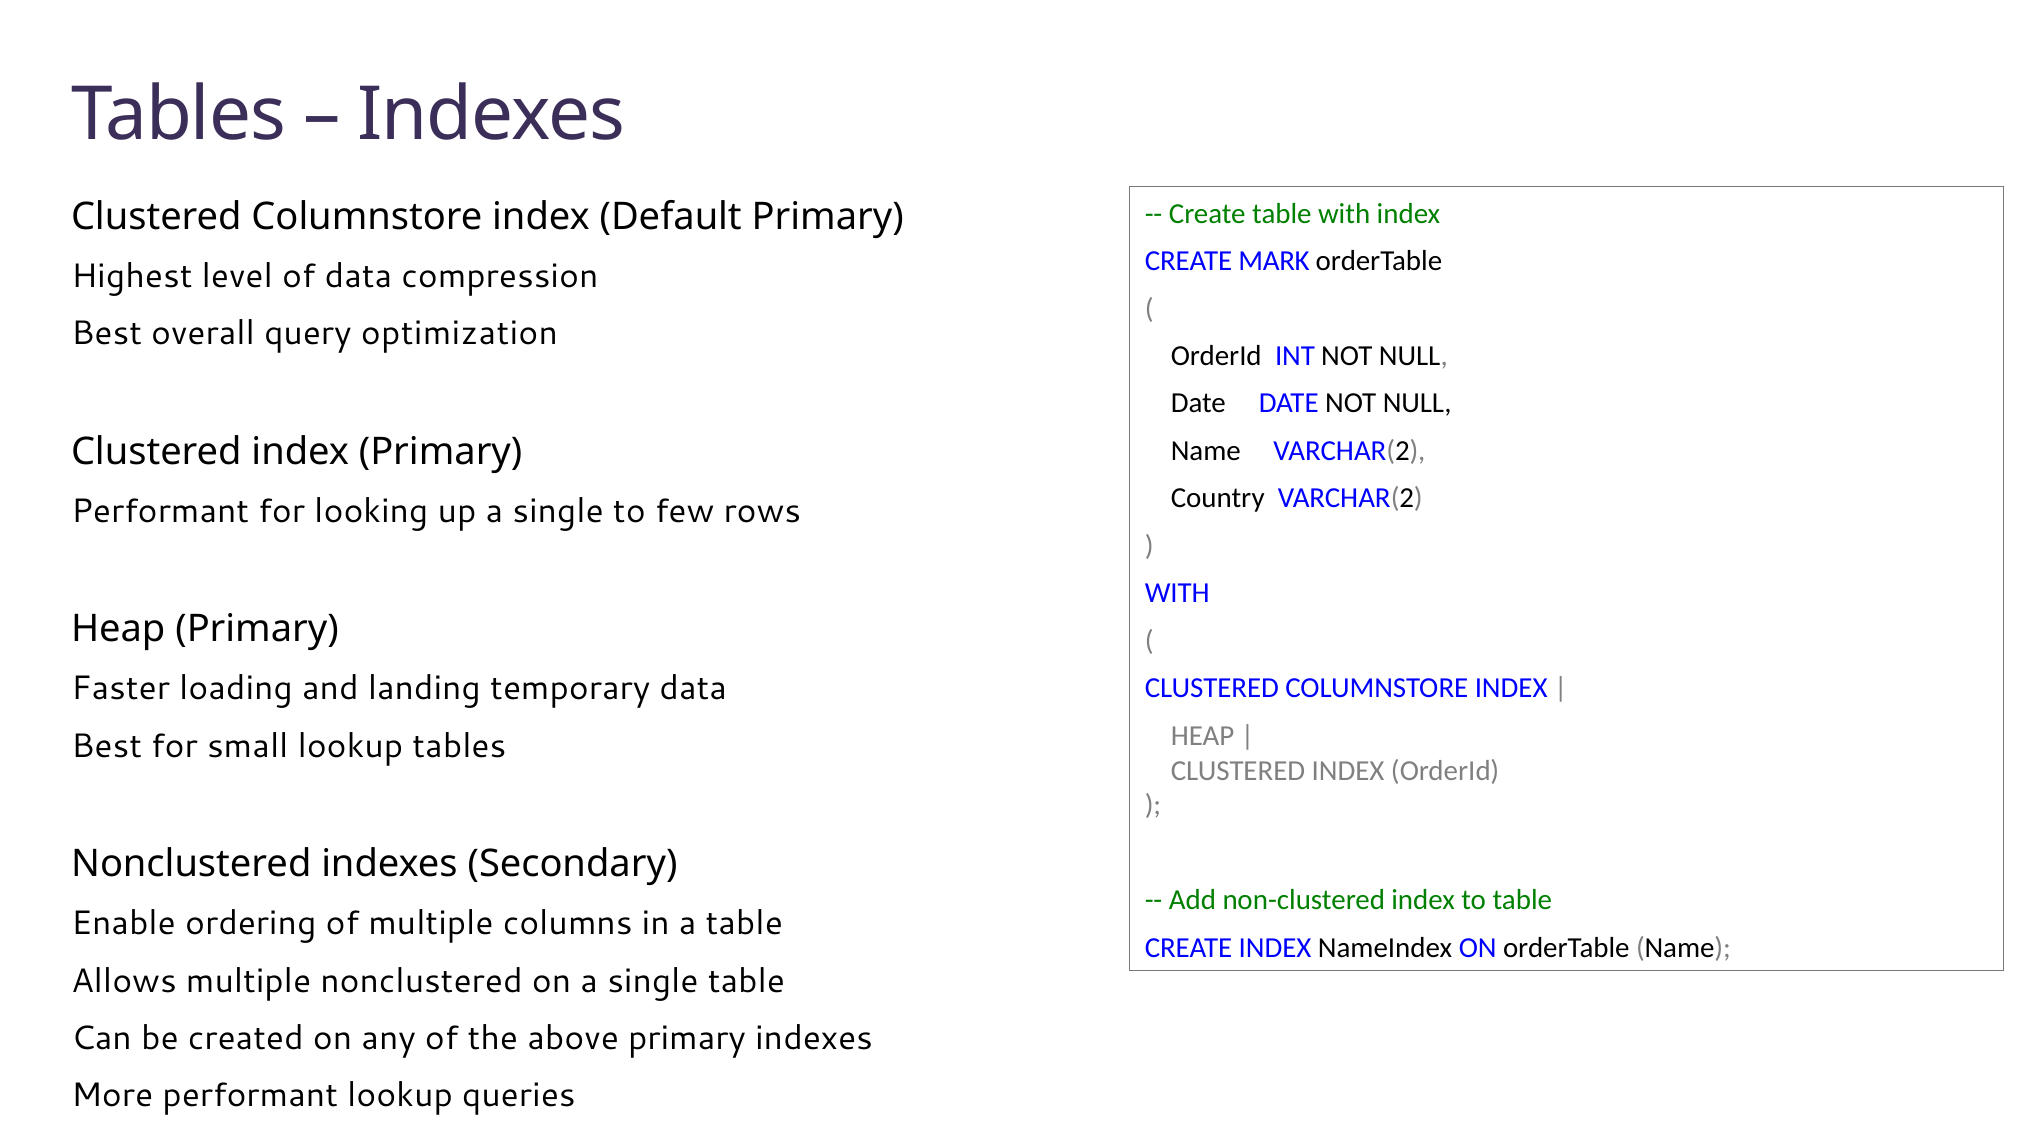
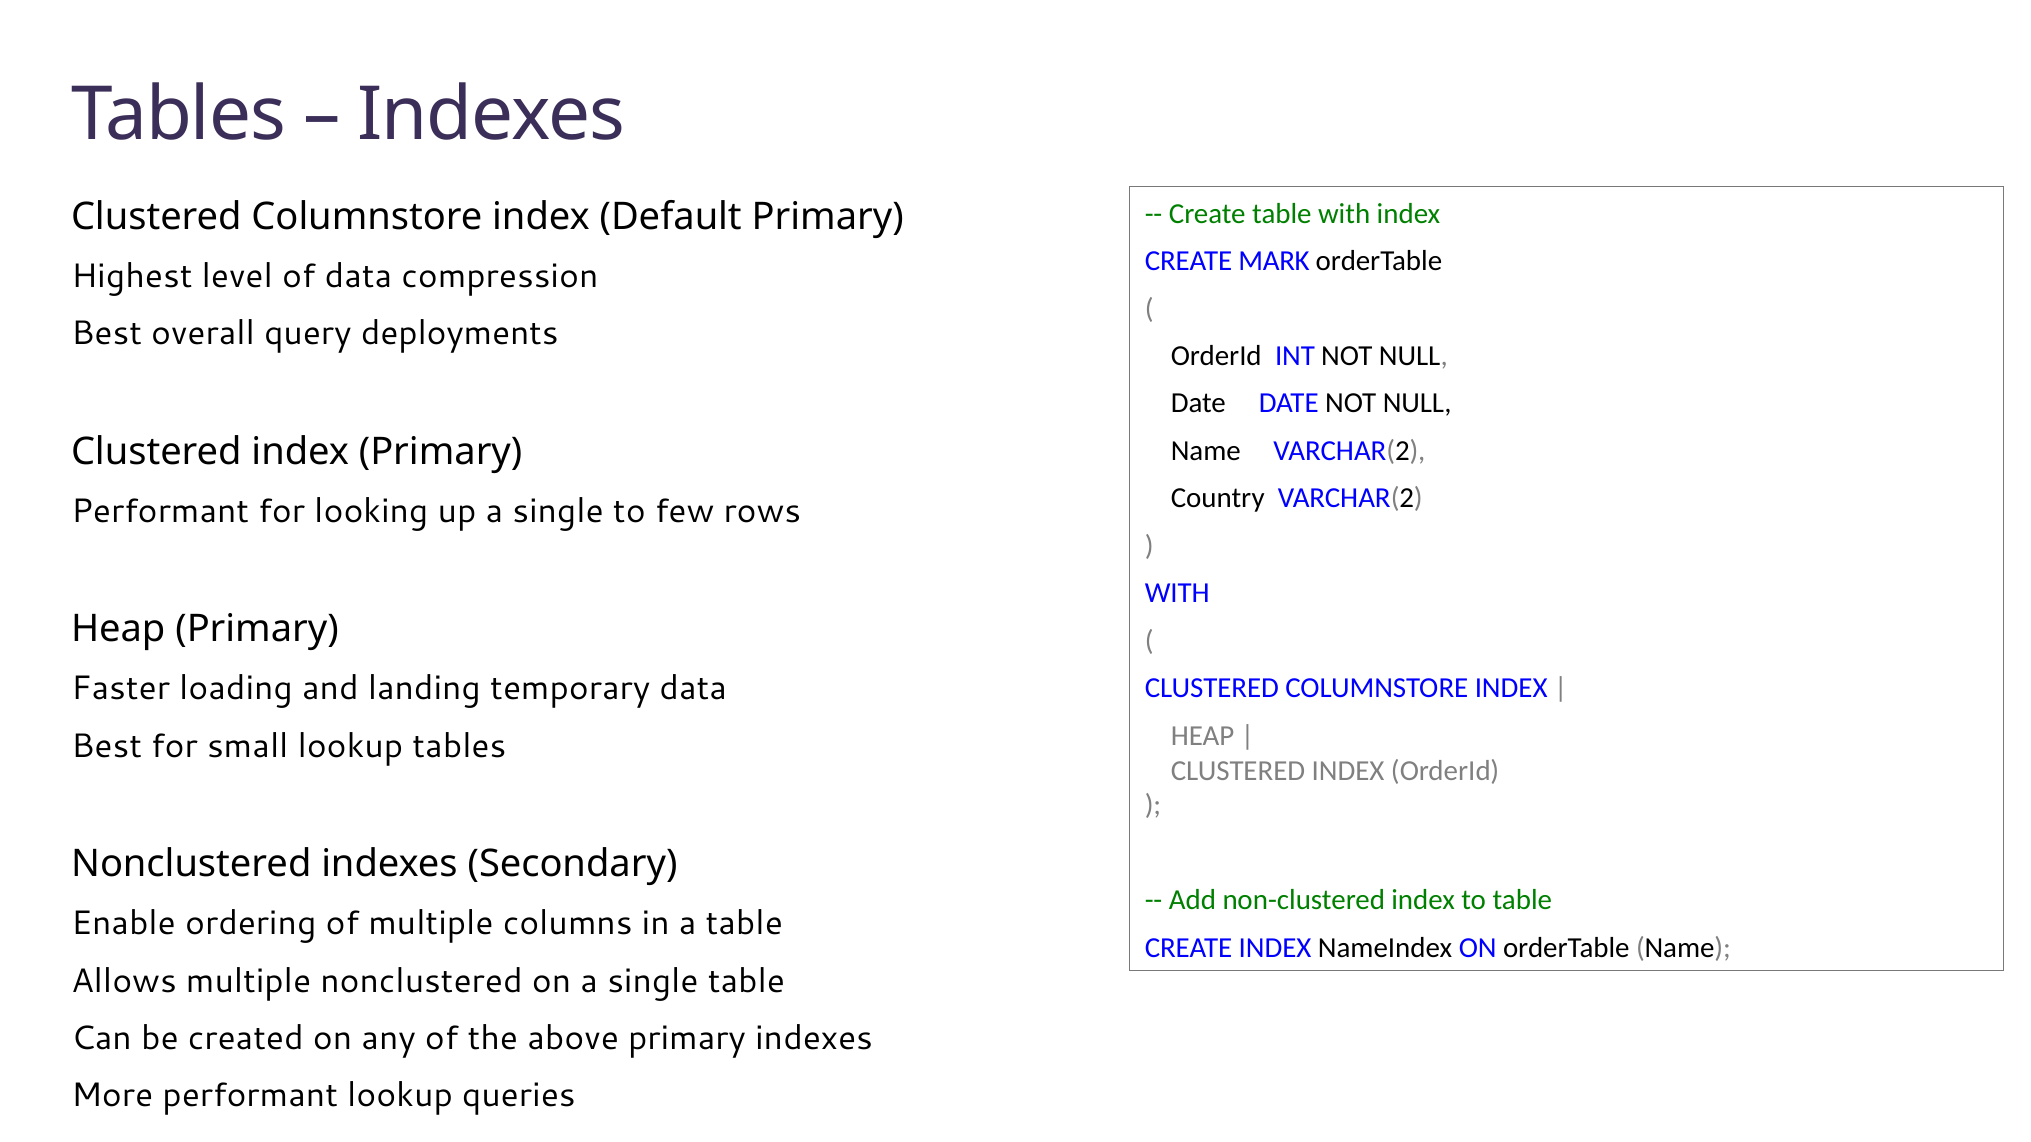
optimization: optimization -> deployments
